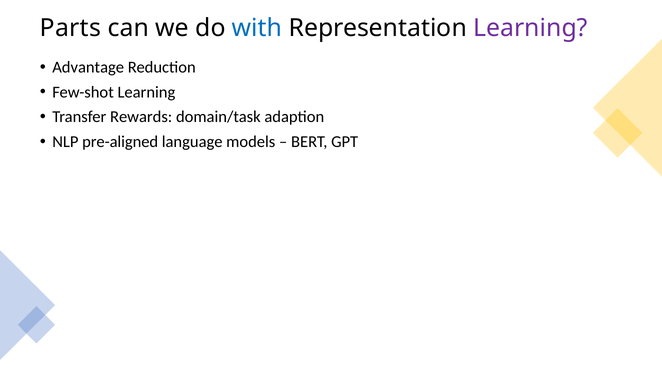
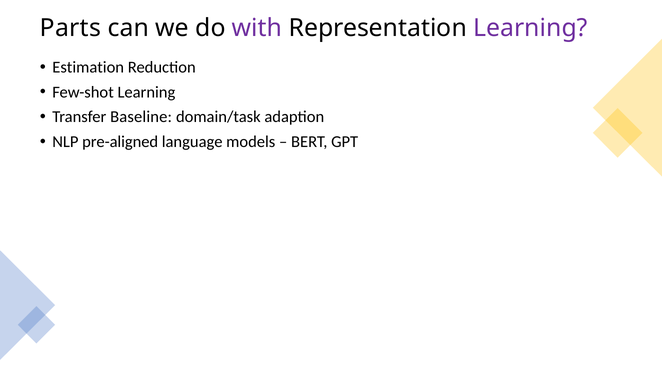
with colour: blue -> purple
Advantage: Advantage -> Estimation
Rewards: Rewards -> Baseline
